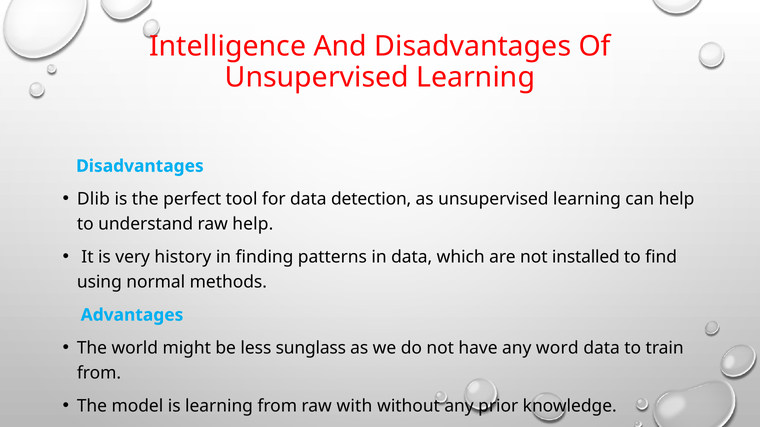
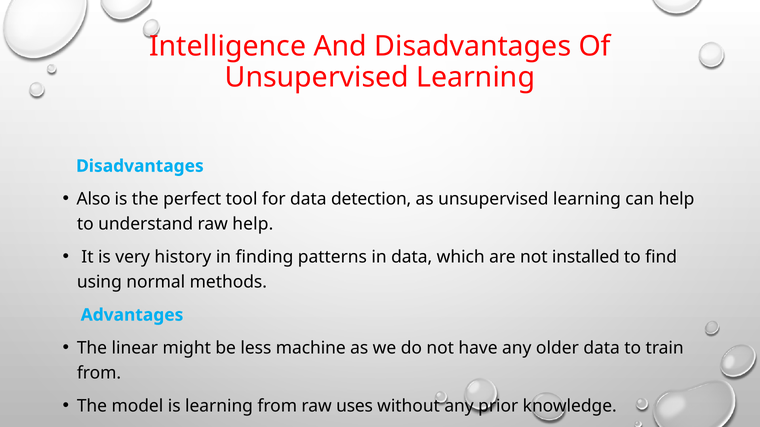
Dlib: Dlib -> Also
world: world -> linear
sunglass: sunglass -> machine
word: word -> older
with: with -> uses
